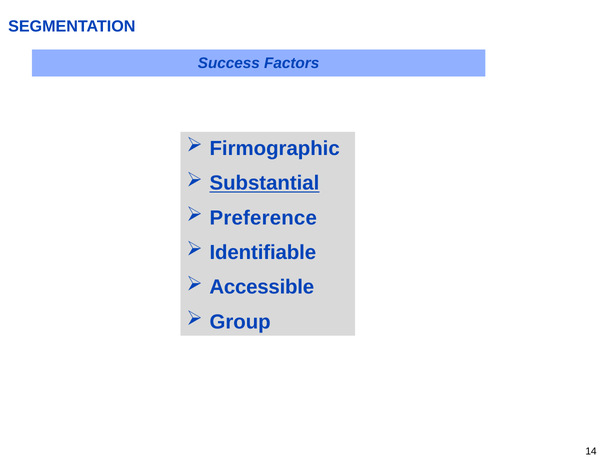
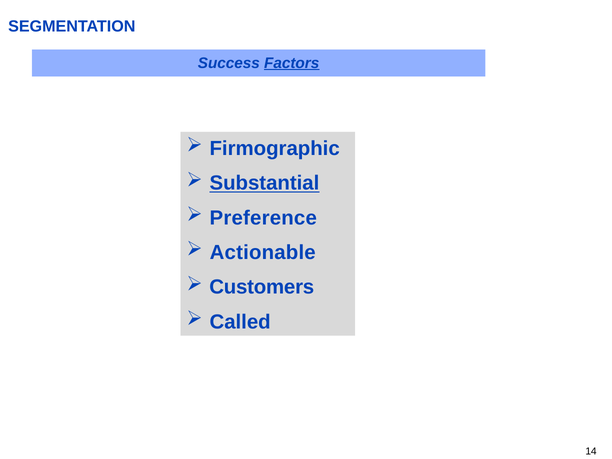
Factors underline: none -> present
Identifiable: Identifiable -> Actionable
Accessible: Accessible -> Customers
Group: Group -> Called
